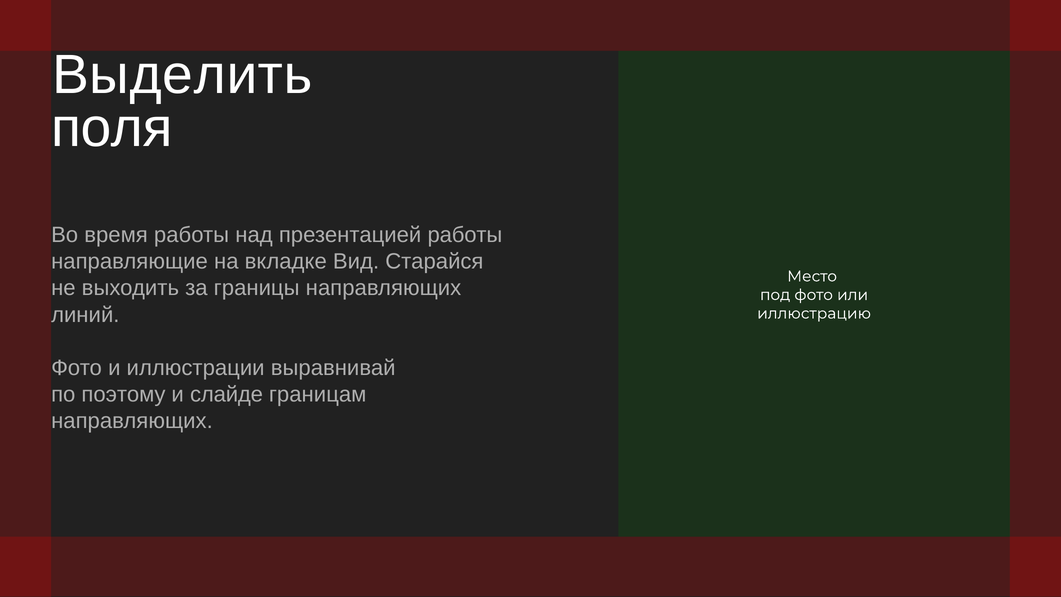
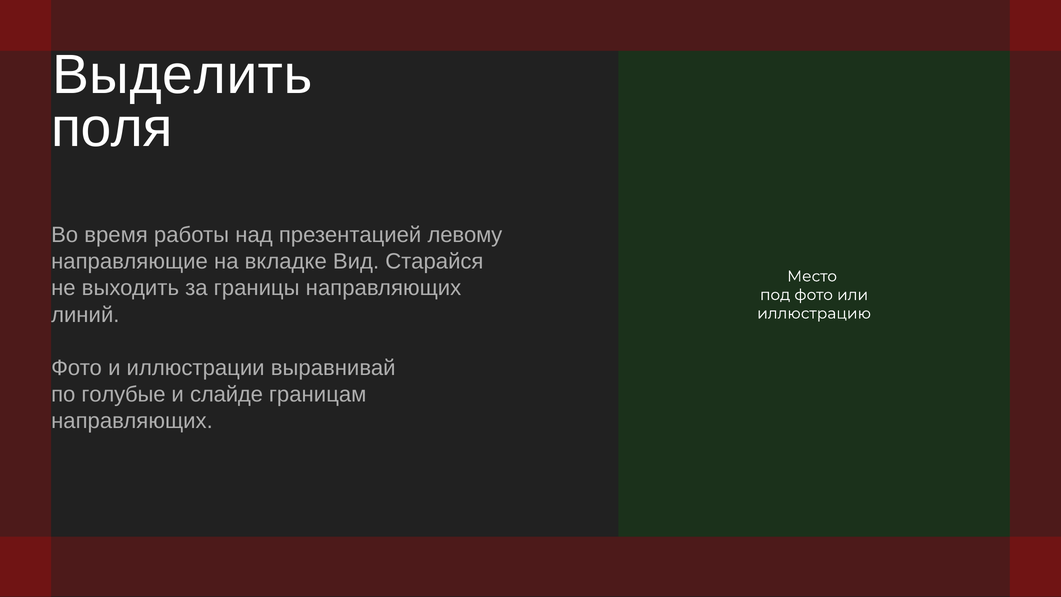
презентацией работы: работы -> левому
поэтому: поэтому -> голубые
